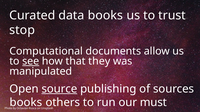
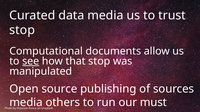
data books: books -> media
that they: they -> stop
source underline: present -> none
books at (26, 103): books -> media
